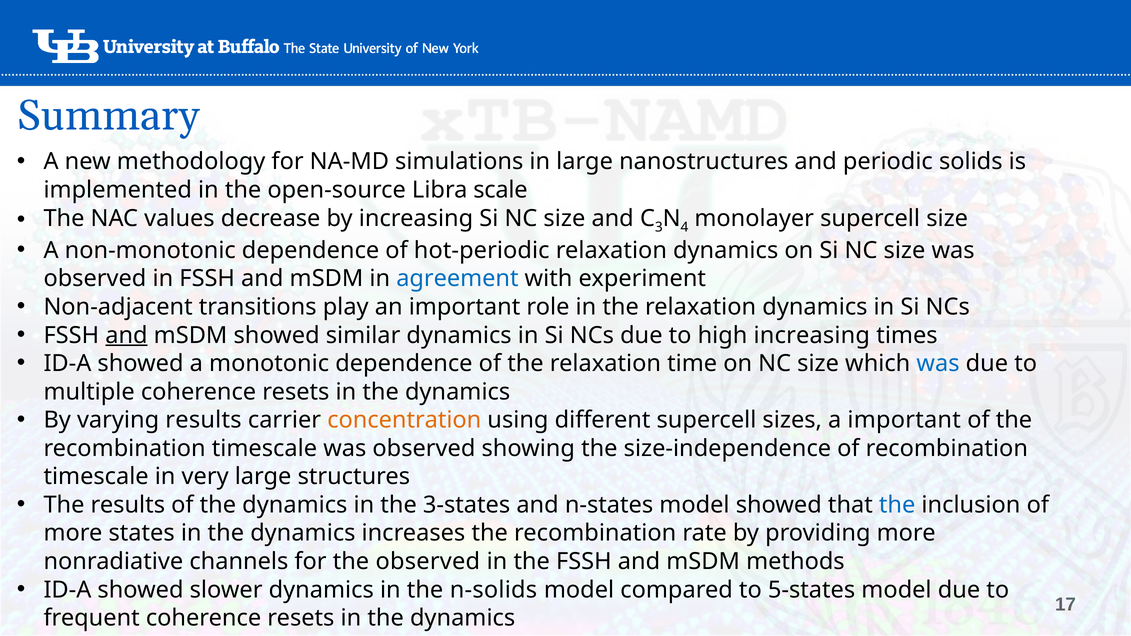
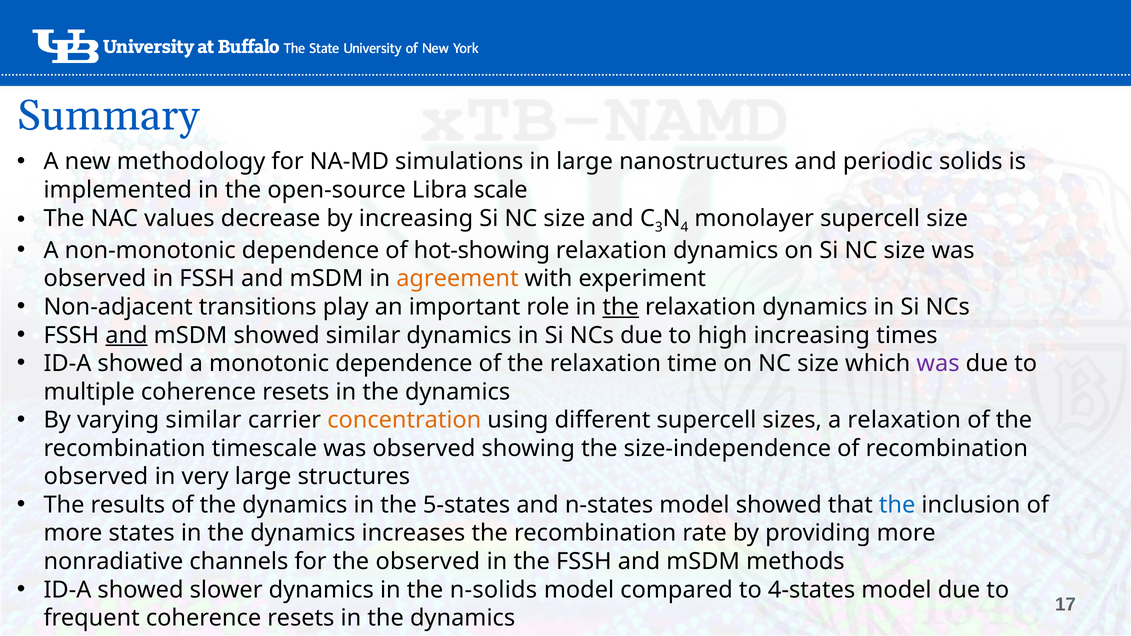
hot-periodic: hot-periodic -> hot-showing
agreement colour: blue -> orange
the at (621, 307) underline: none -> present
was at (938, 364) colour: blue -> purple
varying results: results -> similar
a important: important -> relaxation
timescale at (96, 477): timescale -> observed
3-states: 3-states -> 5-states
5-states: 5-states -> 4-states
